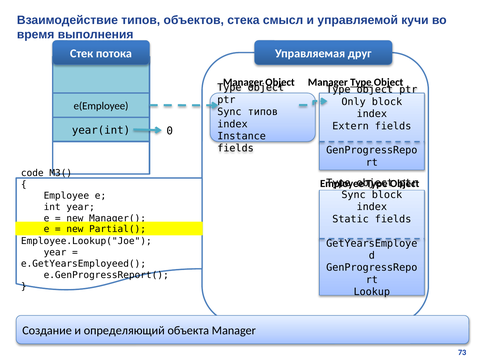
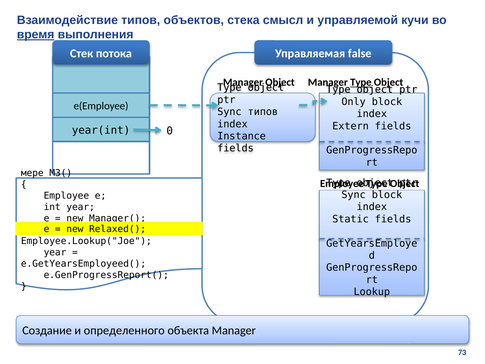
время underline: none -> present
друг: друг -> false
code: code -> мере
Partial(: Partial( -> Relaxed(
определяющий: определяющий -> определенного
